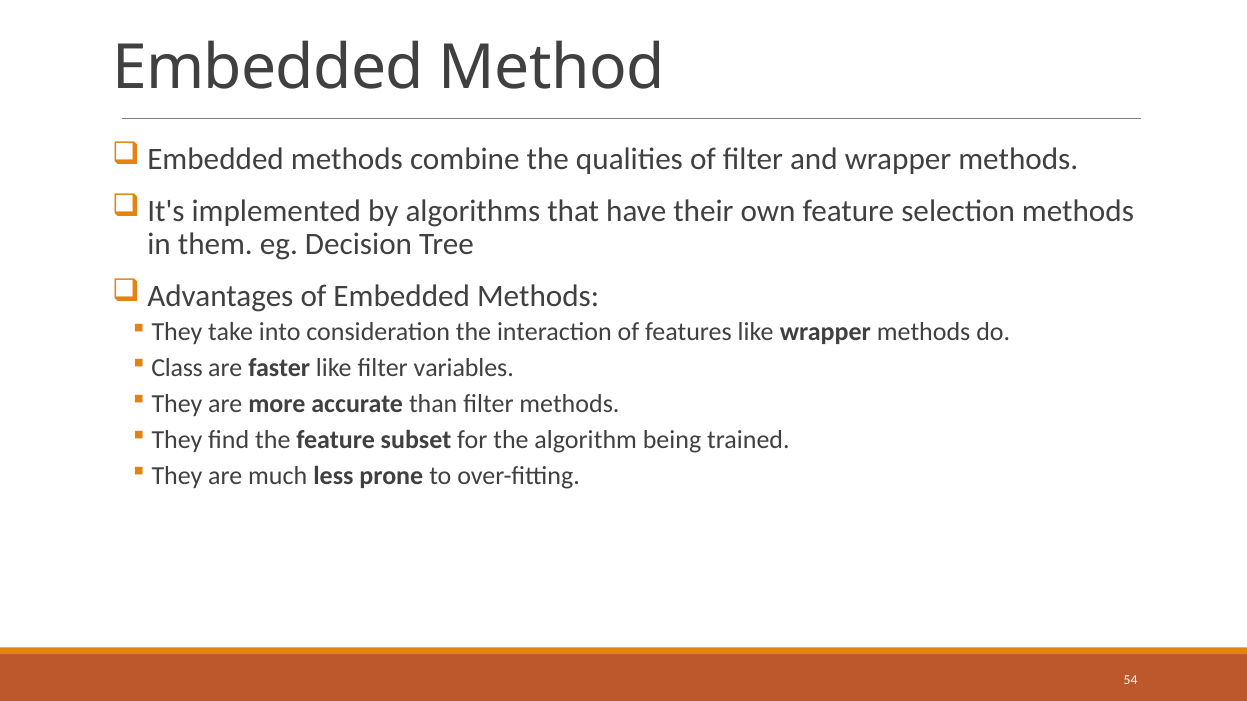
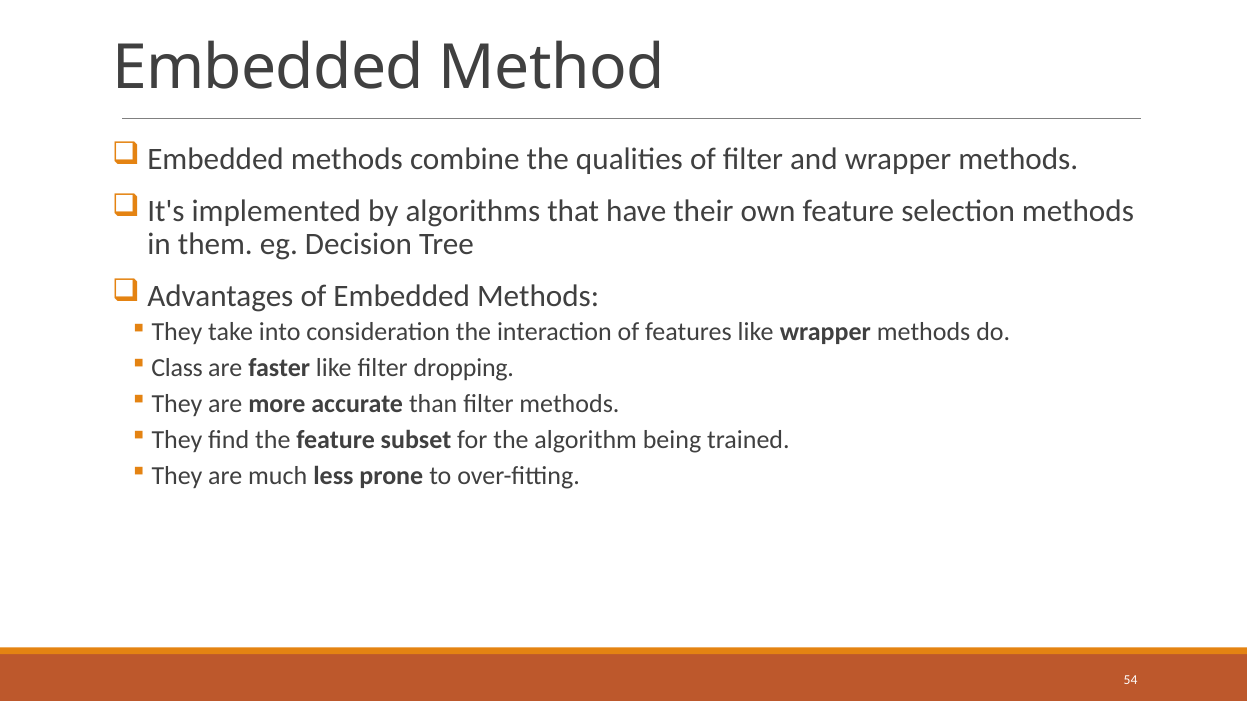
variables: variables -> dropping
